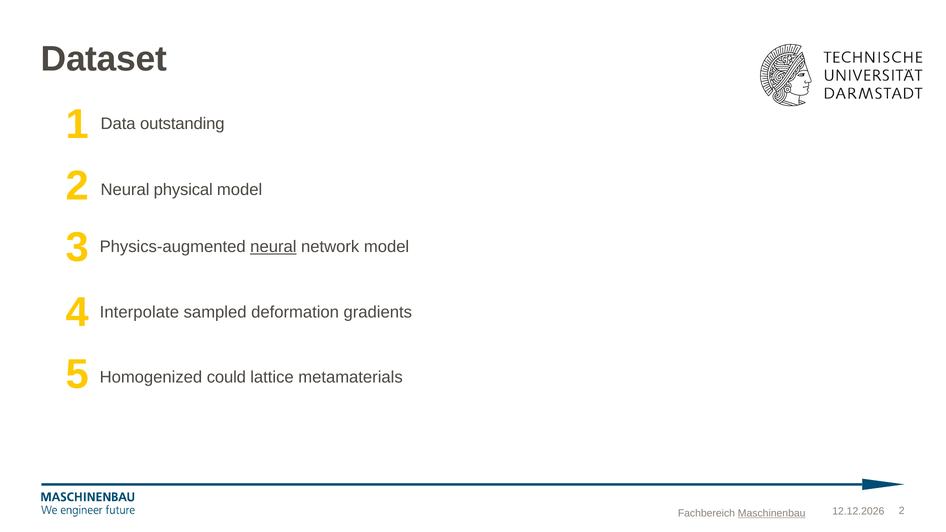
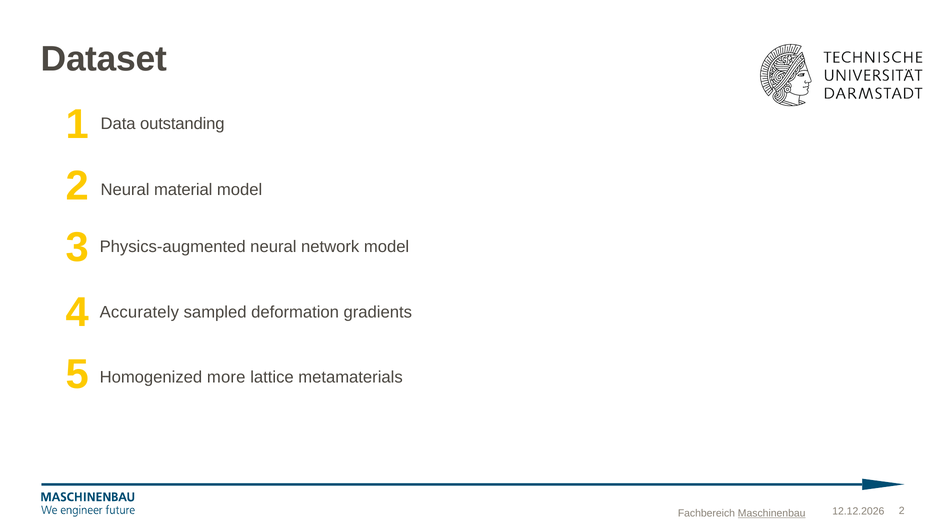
physical: physical -> material
neural at (273, 247) underline: present -> none
Interpolate: Interpolate -> Accurately
could: could -> more
